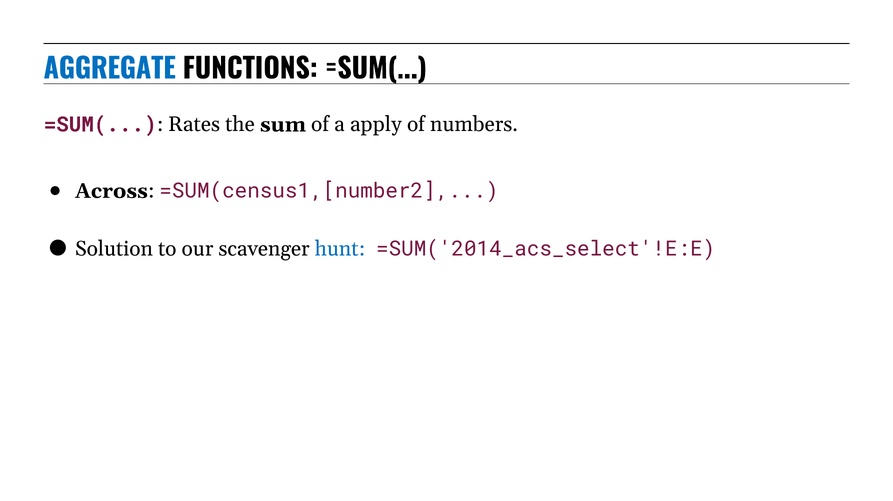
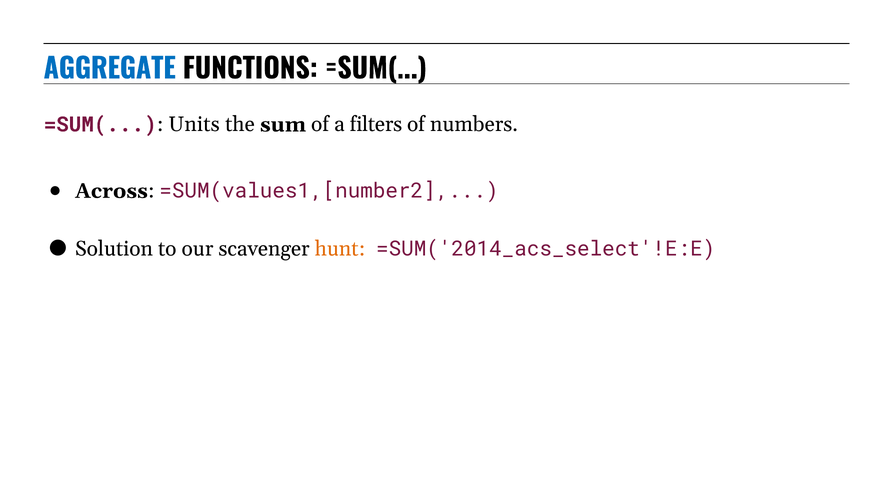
Rates: Rates -> Units
apply: apply -> filters
=SUM(census1,[number2: =SUM(census1,[number2 -> =SUM(values1,[number2
hunt colour: blue -> orange
